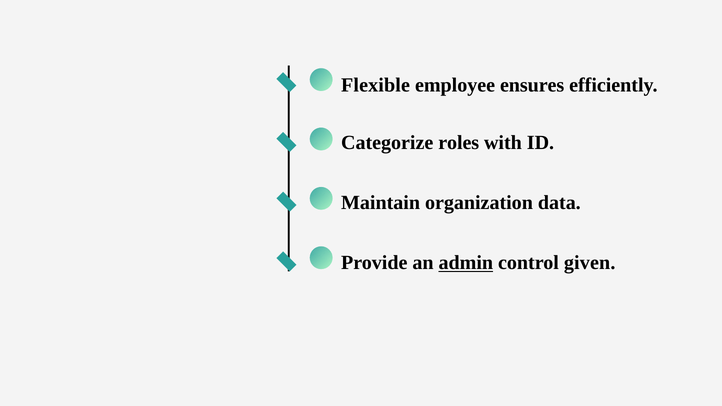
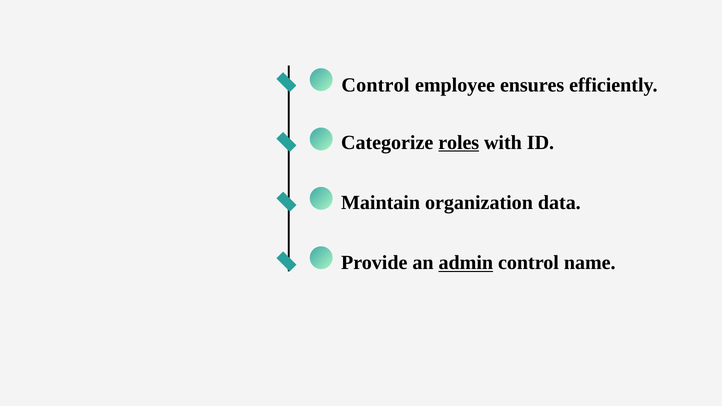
Flexible at (376, 85): Flexible -> Control
roles underline: none -> present
given: given -> name
